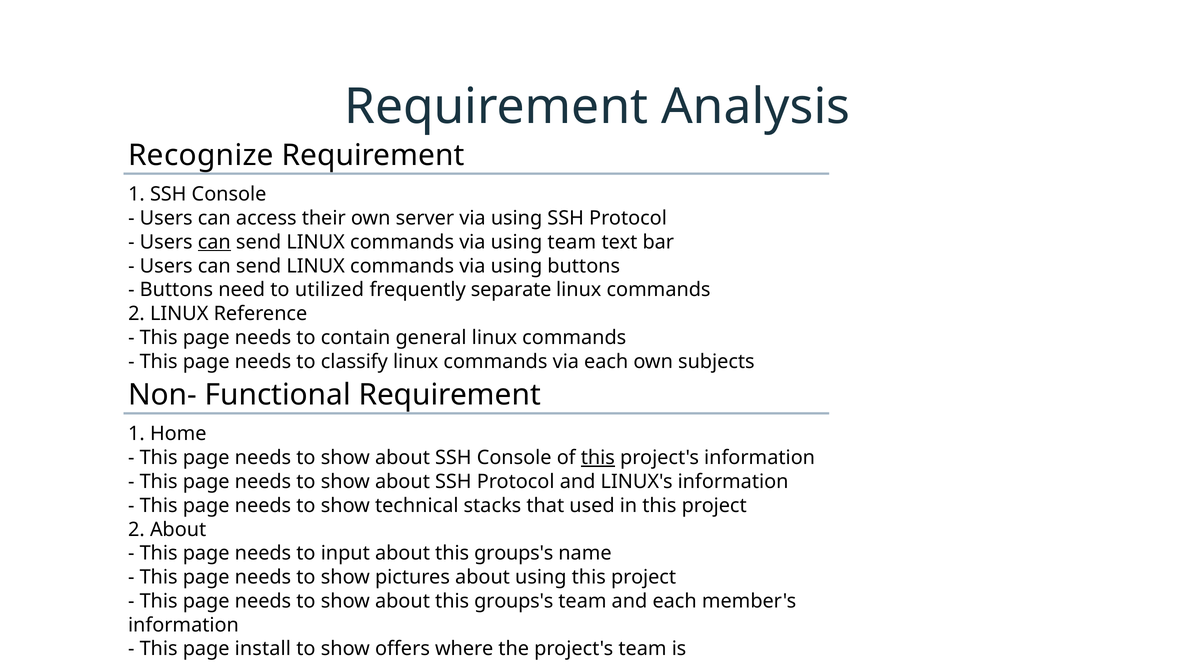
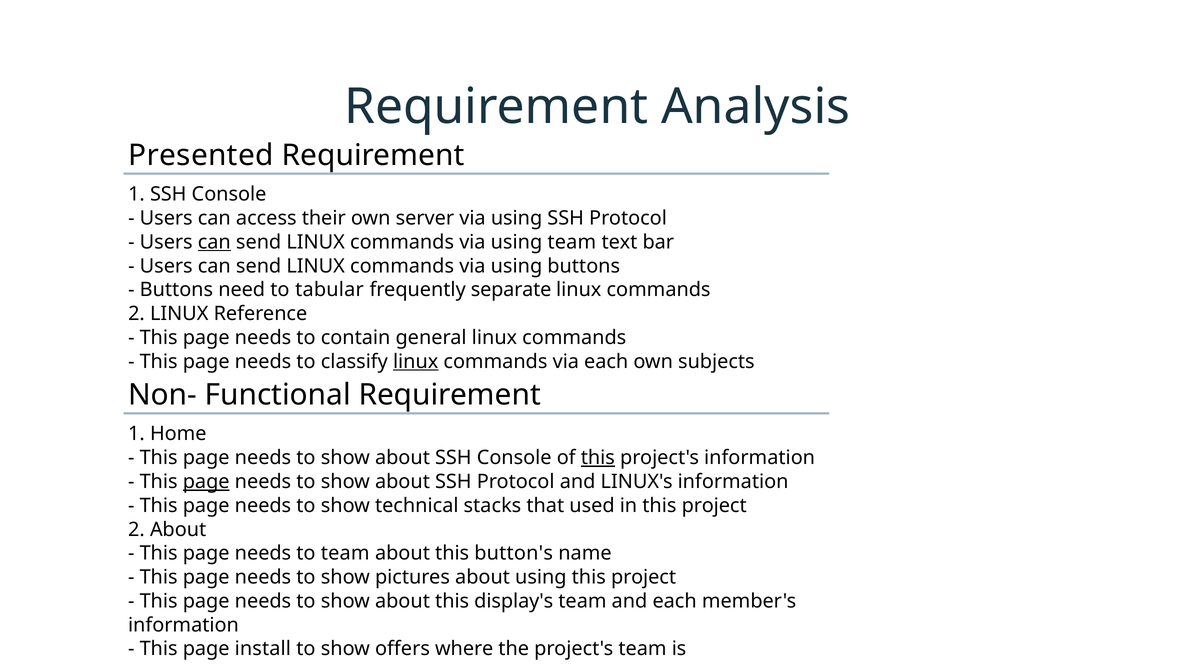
Recognize: Recognize -> Presented
utilized: utilized -> tabular
linux at (416, 362) underline: none -> present
page at (206, 482) underline: none -> present
to input: input -> team
groups's at (514, 554): groups's -> button's
show about this groups's: groups's -> display's
